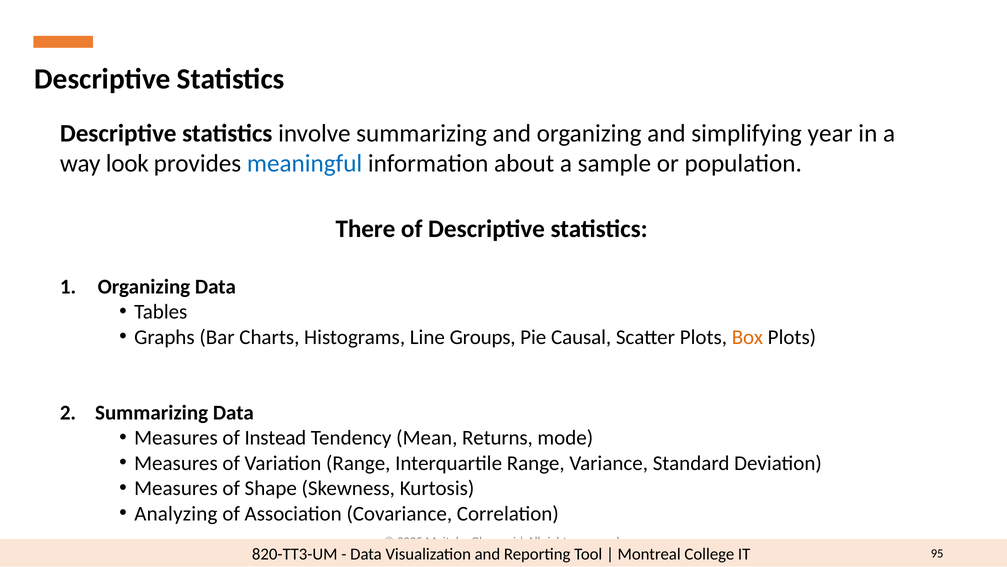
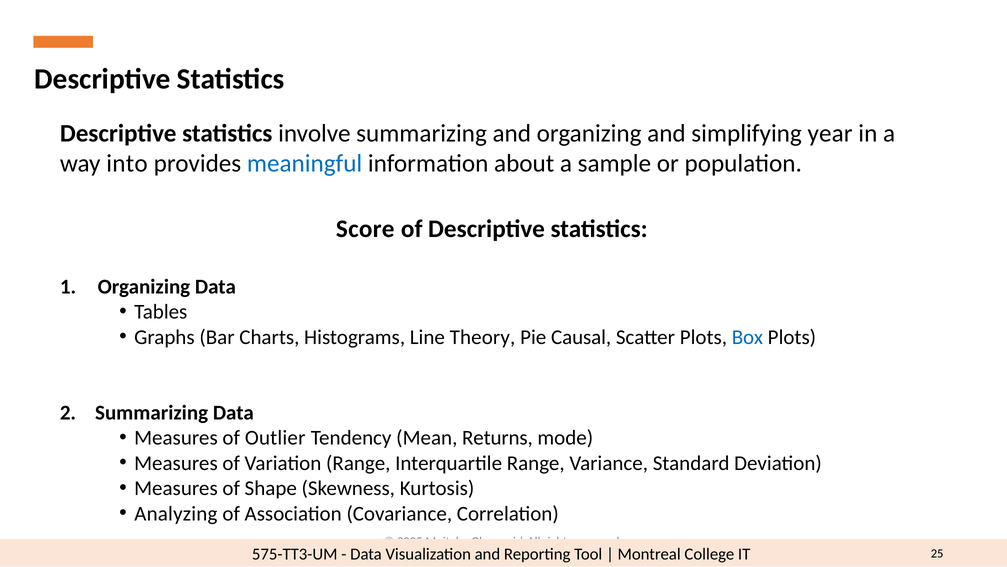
look: look -> into
There: There -> Score
Groups: Groups -> Theory
Box colour: orange -> blue
Instead: Instead -> Outlier
820-TT3-UM: 820-TT3-UM -> 575-TT3-UM
95: 95 -> 25
